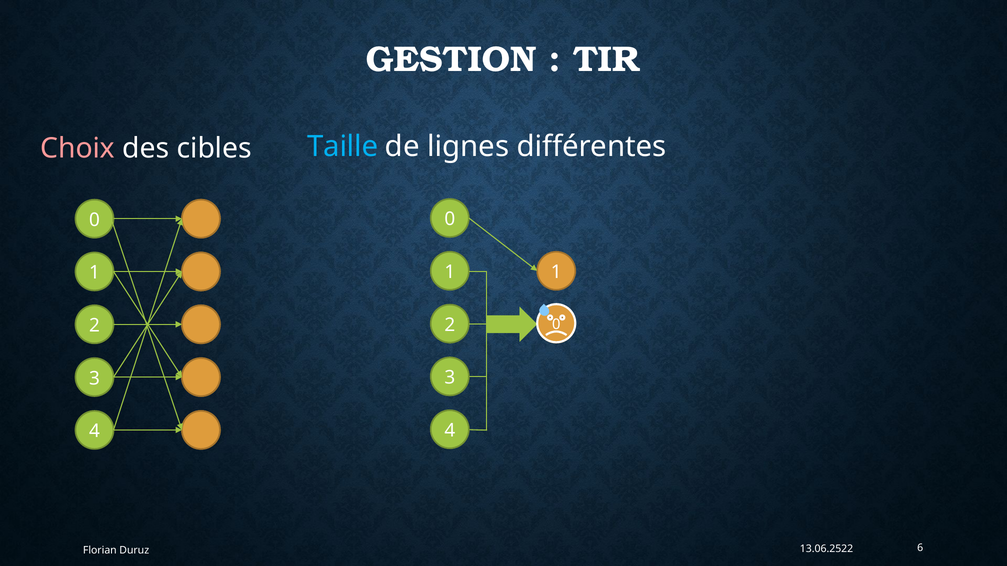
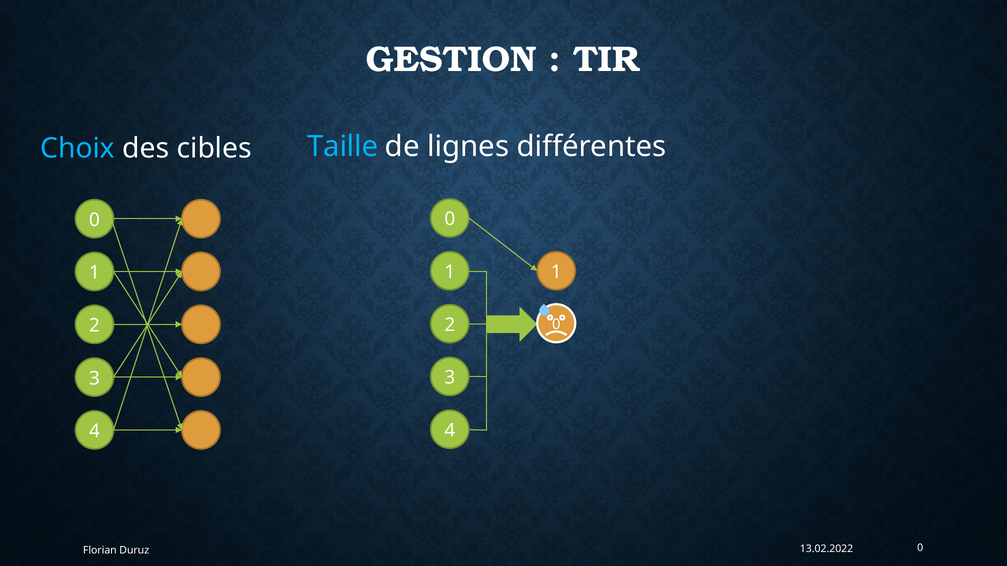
Choix colour: pink -> light blue
13.06.2522: 13.06.2522 -> 13.02.2022
Duruz 6: 6 -> 0
